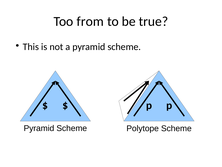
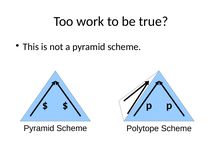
from: from -> work
